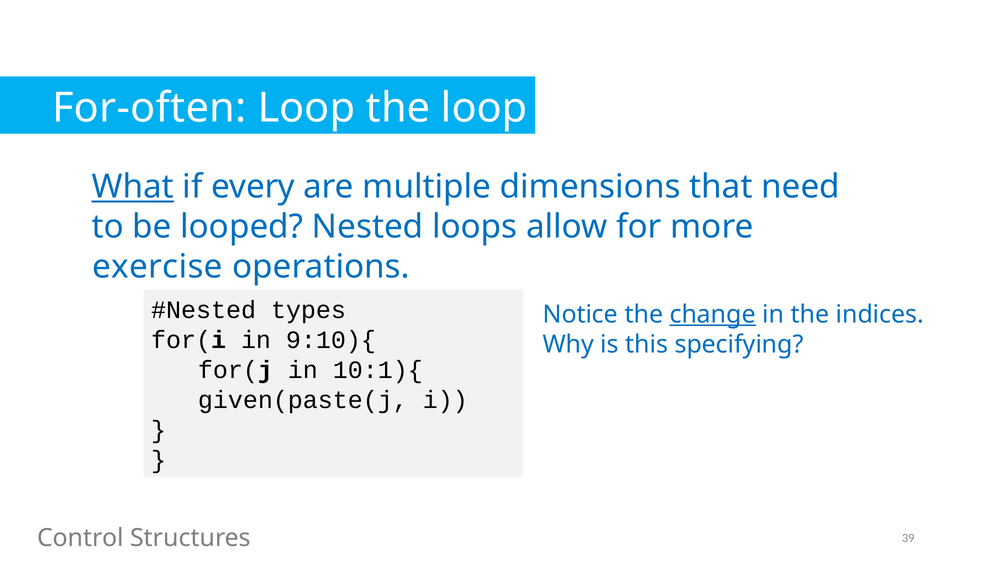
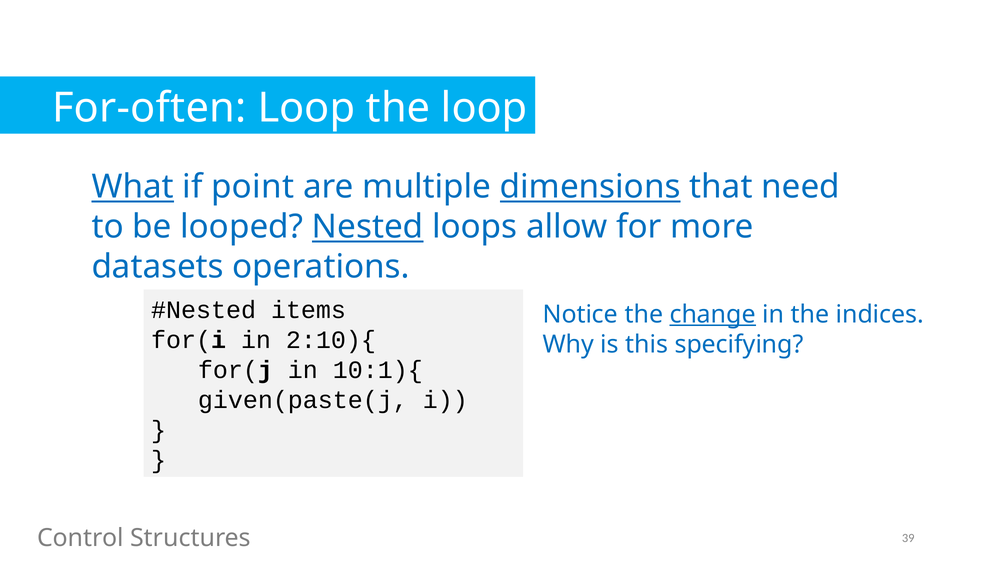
every: every -> point
dimensions underline: none -> present
Nested underline: none -> present
exercise: exercise -> datasets
types: types -> items
9:10){: 9:10){ -> 2:10){
